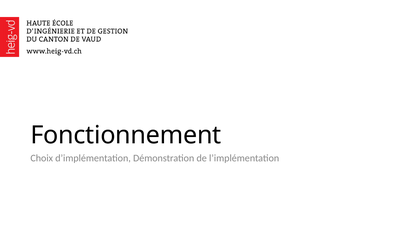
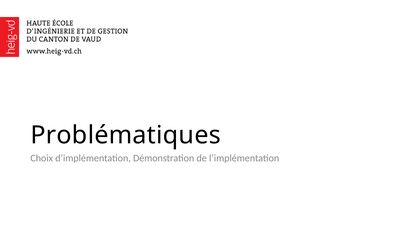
Fonctionnement: Fonctionnement -> Problématiques
